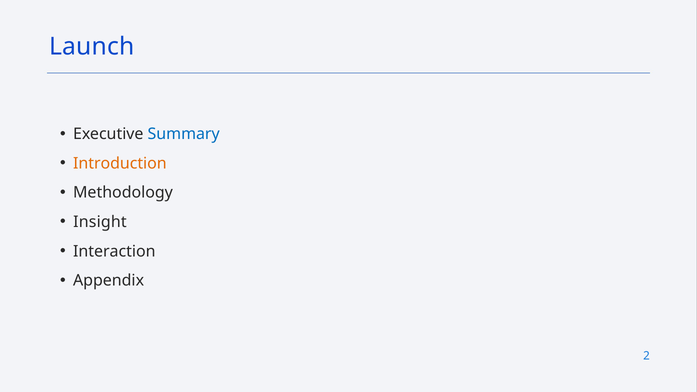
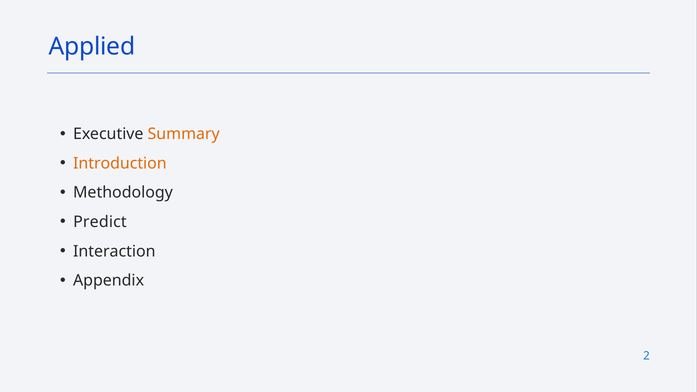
Launch: Launch -> Applied
Summary colour: blue -> orange
Insight: Insight -> Predict
